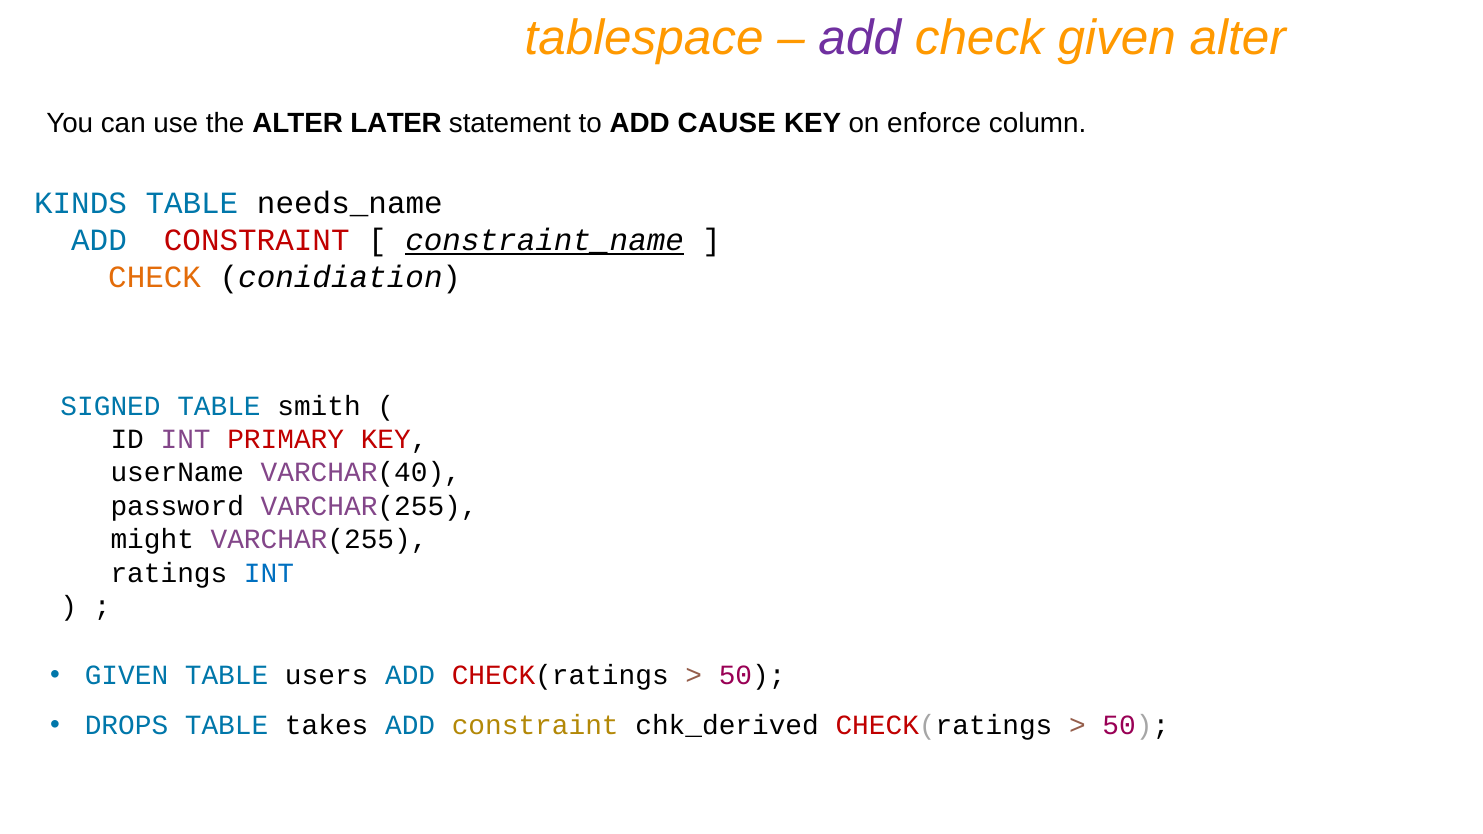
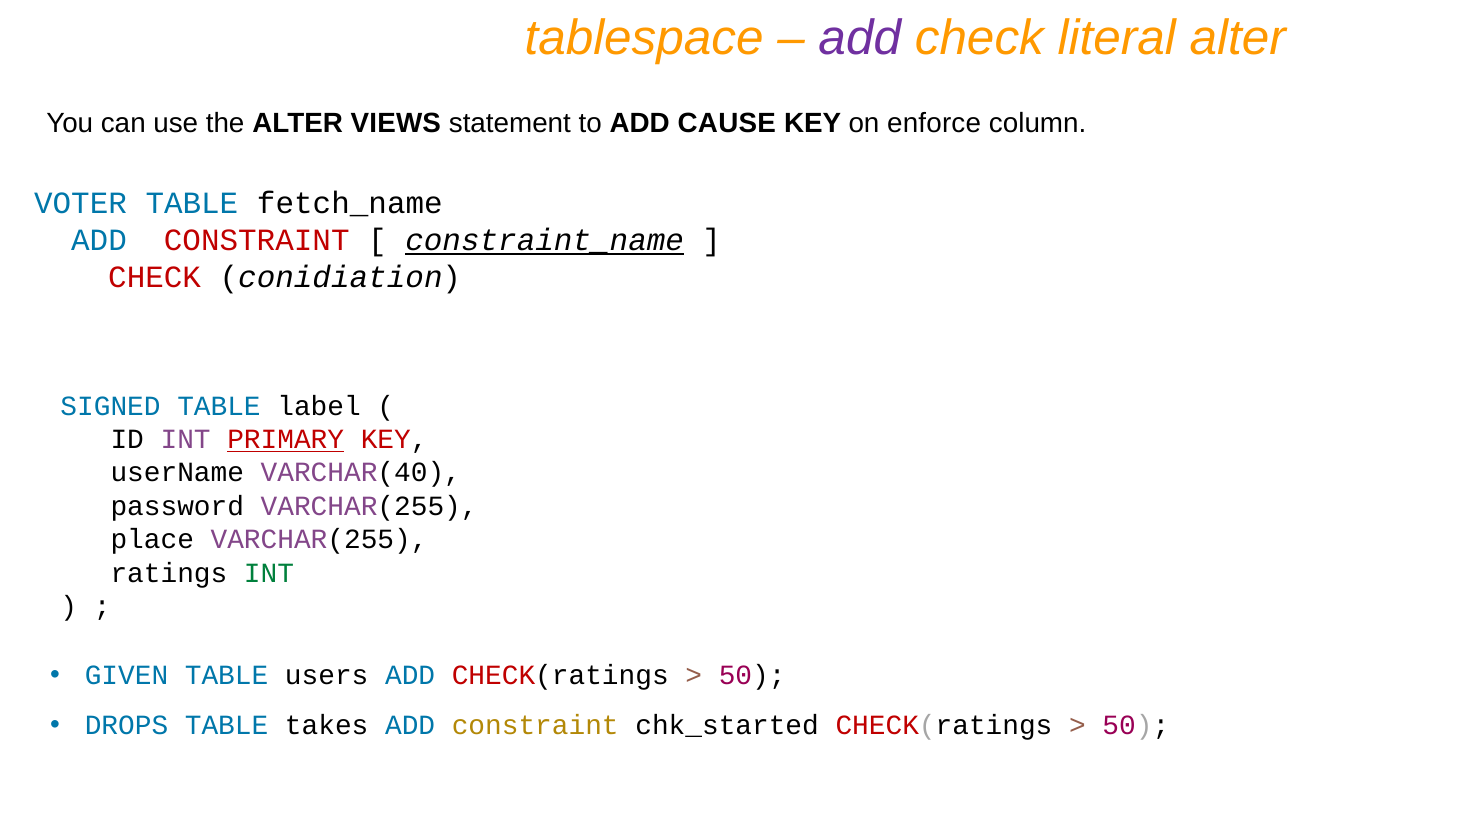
check given: given -> literal
LATER: LATER -> VIEWS
KINDS: KINDS -> VOTER
needs_name: needs_name -> fetch_name
CHECK at (155, 278) colour: orange -> red
smith: smith -> label
PRIMARY underline: none -> present
might: might -> place
INT at (269, 573) colour: blue -> green
chk_derived: chk_derived -> chk_started
